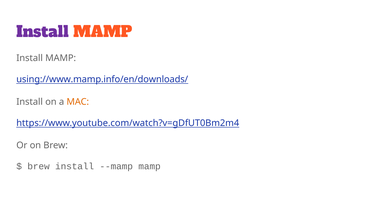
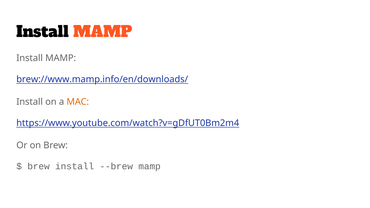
Install at (42, 32) colour: purple -> black
using://www.mamp.info/en/downloads/: using://www.mamp.info/en/downloads/ -> brew://www.mamp.info/en/downloads/
--mamp: --mamp -> --brew
